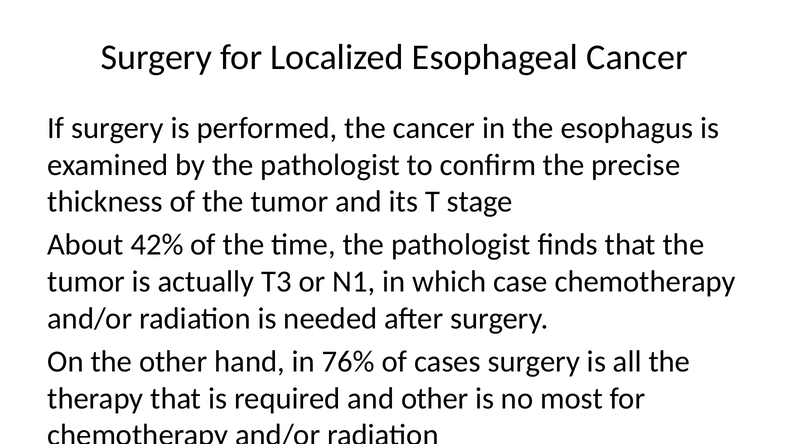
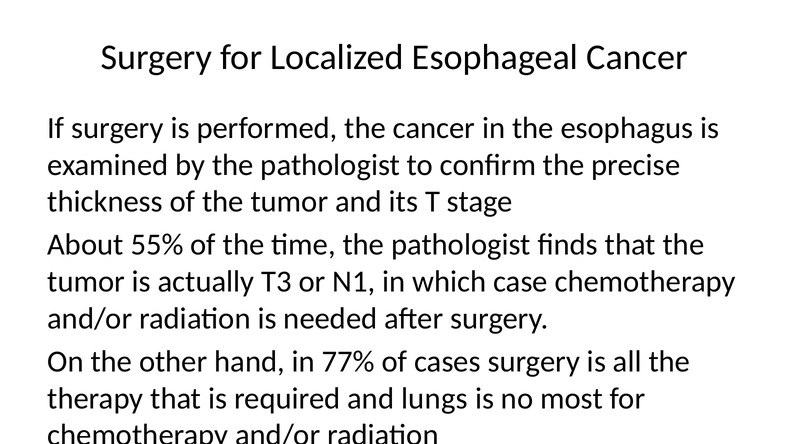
42%: 42% -> 55%
76%: 76% -> 77%
and other: other -> lungs
